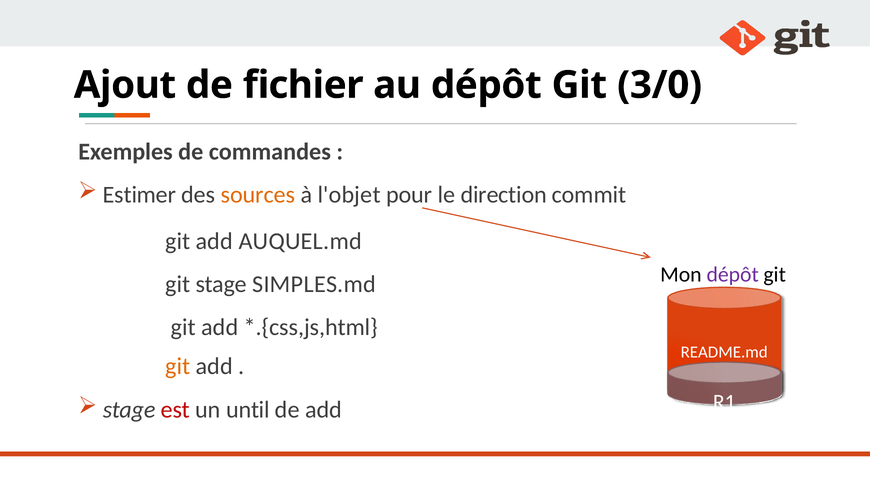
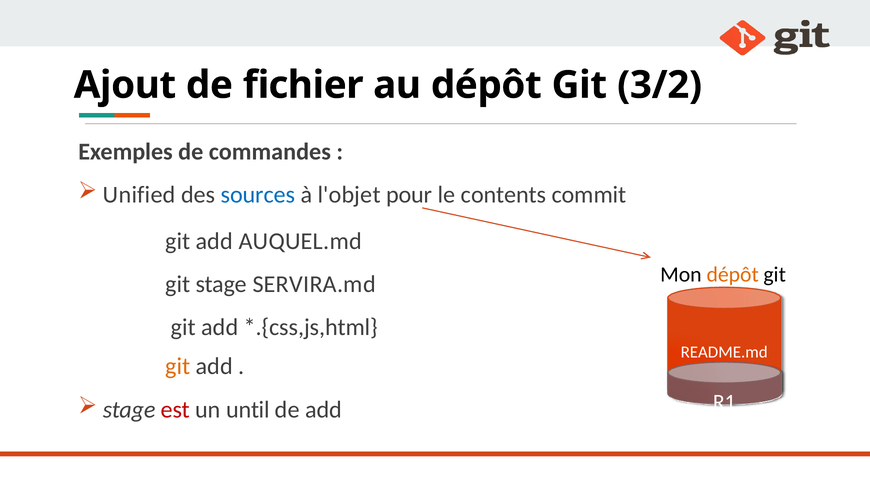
3/0: 3/0 -> 3/2
Estimer: Estimer -> Unified
sources colour: orange -> blue
direction: direction -> contents
dépôt at (733, 275) colour: purple -> orange
SIMPLES.md: SIMPLES.md -> SERVIRA.md
